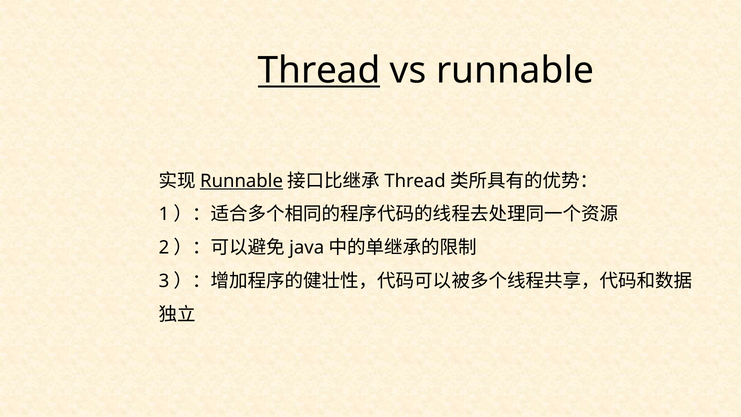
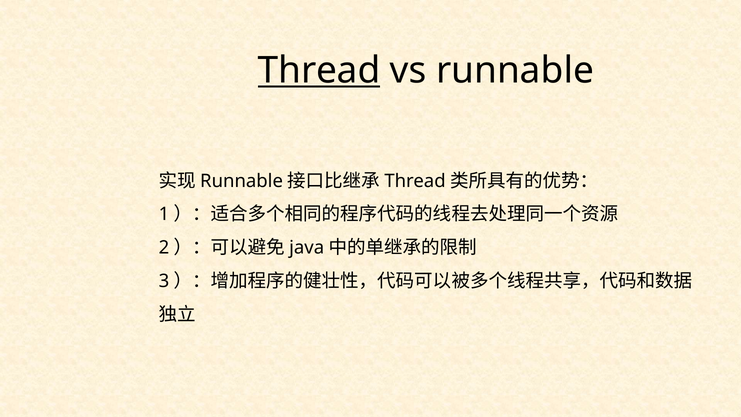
Runnable at (242, 181) underline: present -> none
